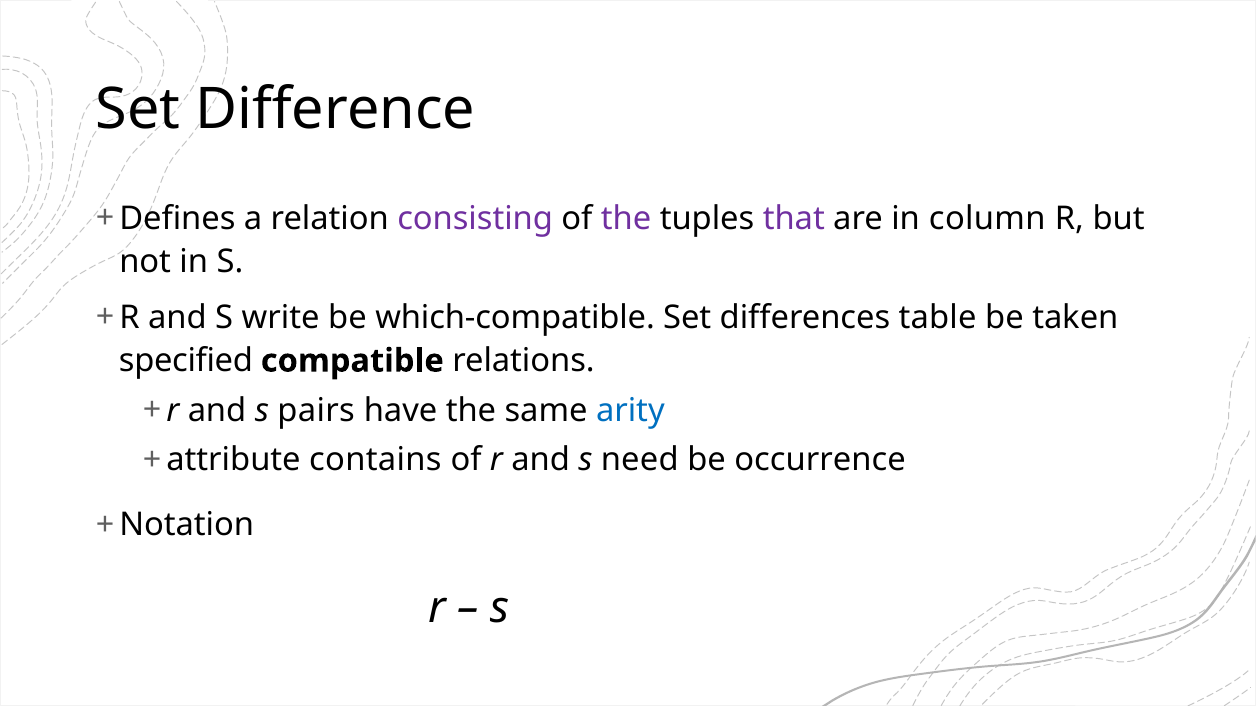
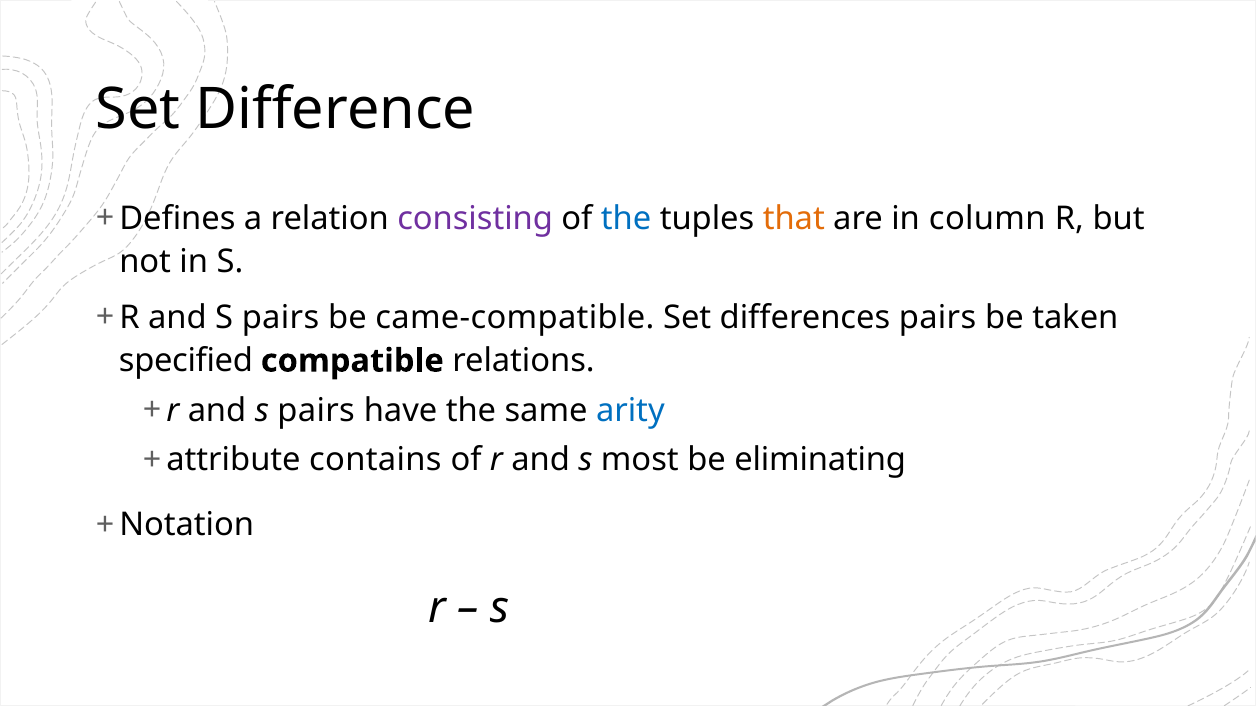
the at (626, 219) colour: purple -> blue
that colour: purple -> orange
write at (281, 318): write -> pairs
which-compatible: which-compatible -> came-compatible
differences table: table -> pairs
need: need -> most
occurrence: occurrence -> eliminating
